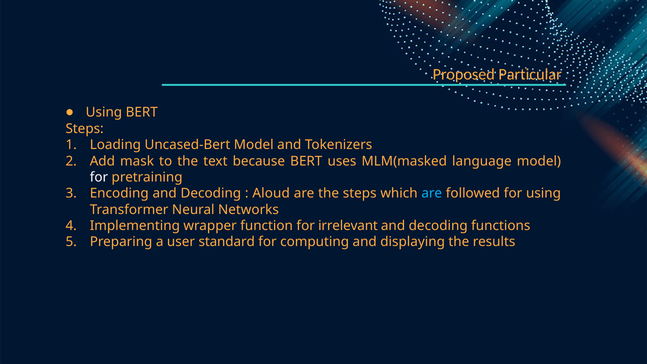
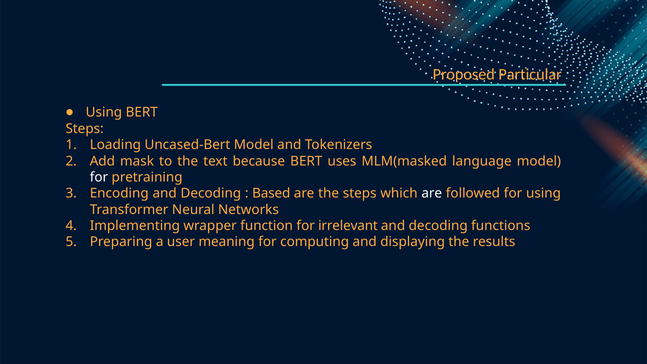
Aloud: Aloud -> Based
are at (432, 193) colour: light blue -> white
standard: standard -> meaning
